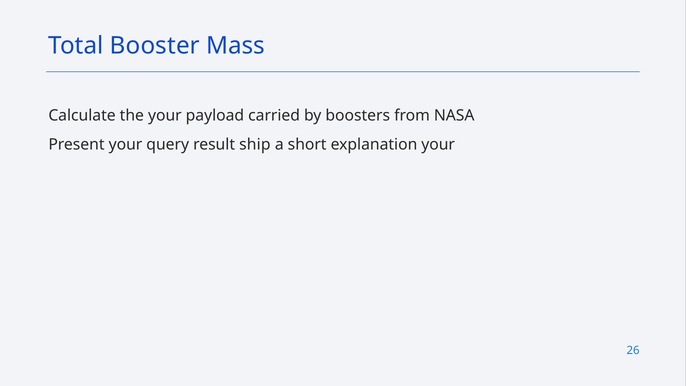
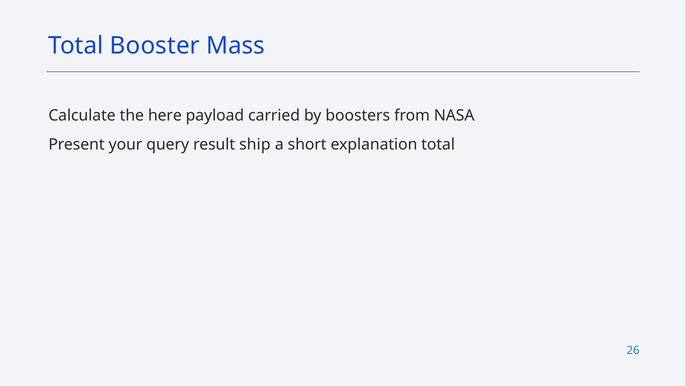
the your: your -> here
explanation your: your -> total
